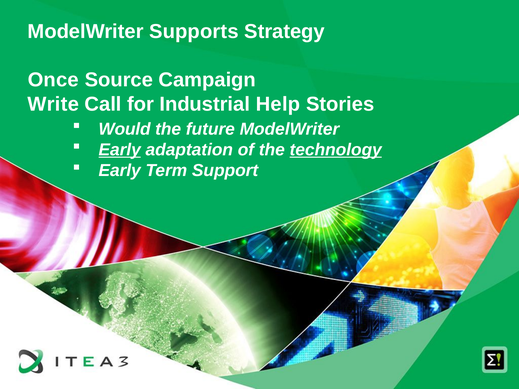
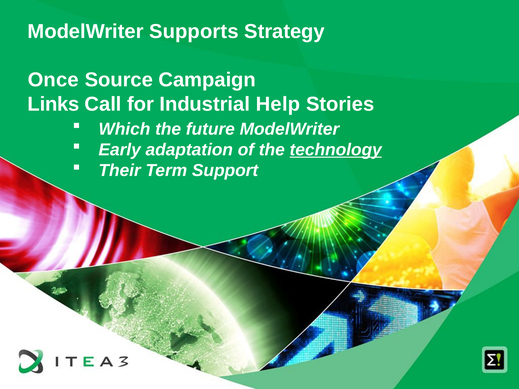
Write: Write -> Links
Would: Would -> Which
Early at (120, 150) underline: present -> none
Early at (120, 171): Early -> Their
